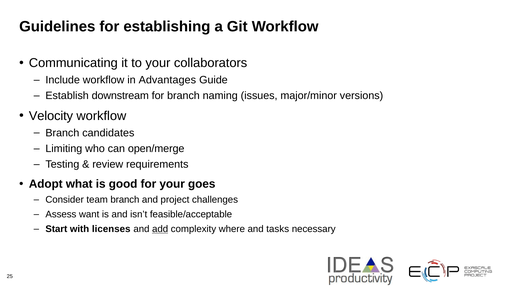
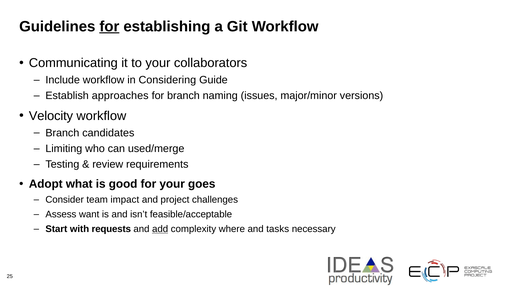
for at (109, 26) underline: none -> present
Advantages: Advantages -> Considering
downstream: downstream -> approaches
open/merge: open/merge -> used/merge
team branch: branch -> impact
licenses: licenses -> requests
